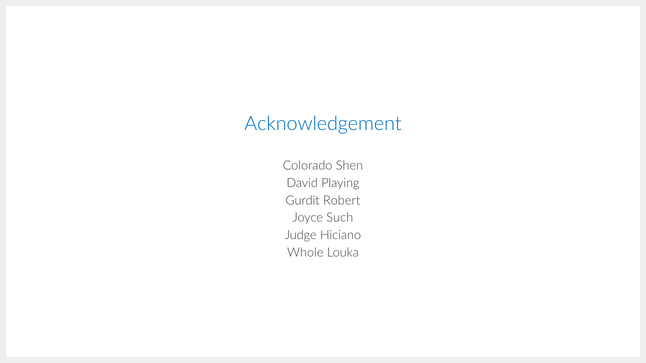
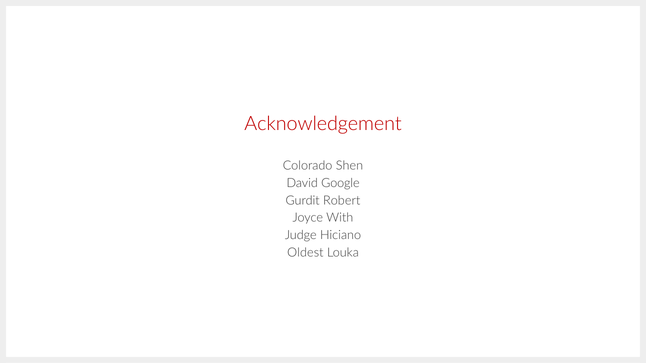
Acknowledgement colour: blue -> red
Playing: Playing -> Google
Such: Such -> With
Whole: Whole -> Oldest
